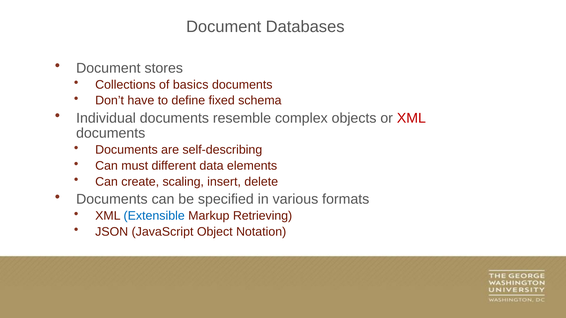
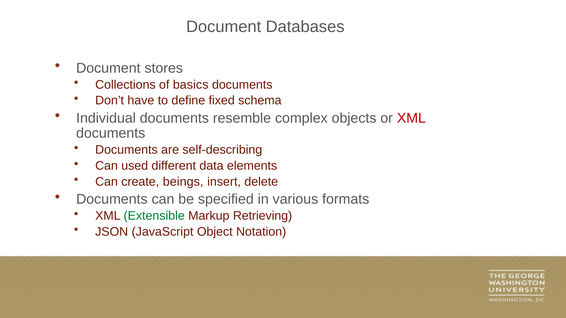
must: must -> used
scaling: scaling -> beings
Extensible colour: blue -> green
